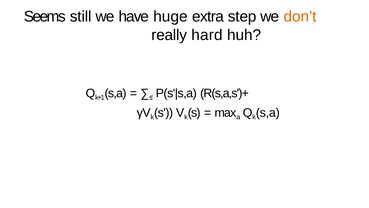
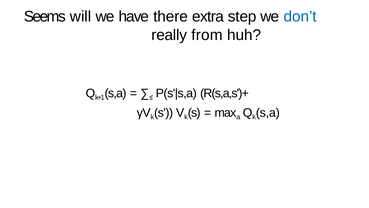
still: still -> will
huge: huge -> there
don’t colour: orange -> blue
hard: hard -> from
